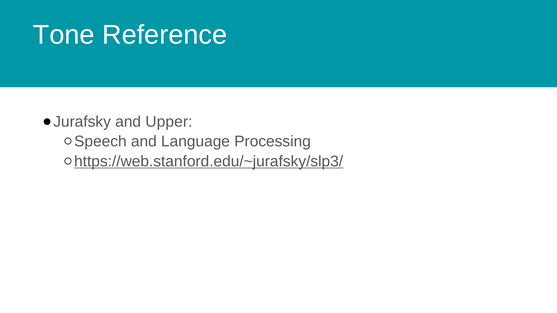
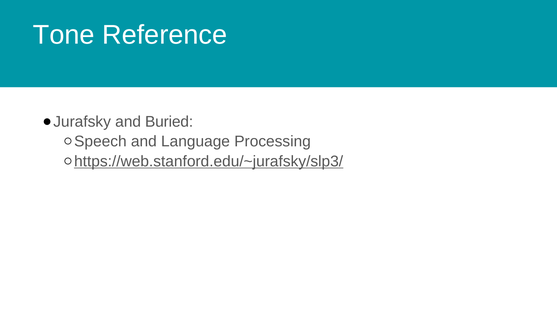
Upper: Upper -> Buried
